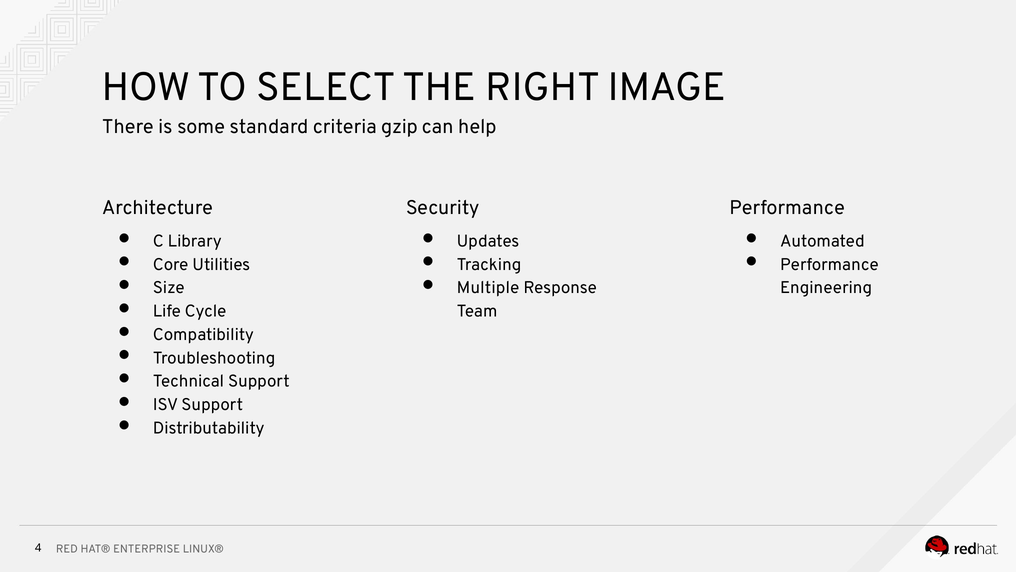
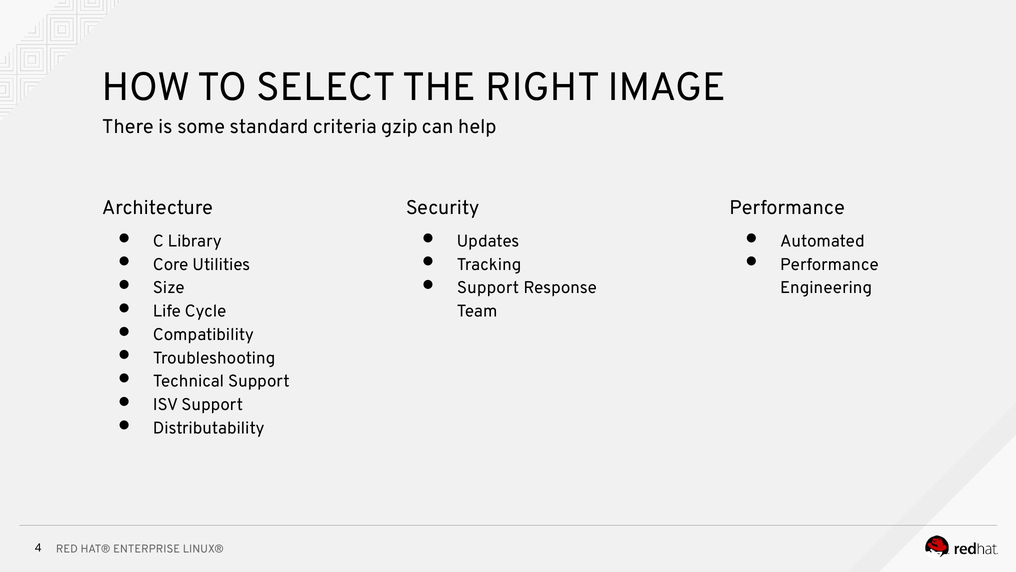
Multiple at (488, 288): Multiple -> Support
